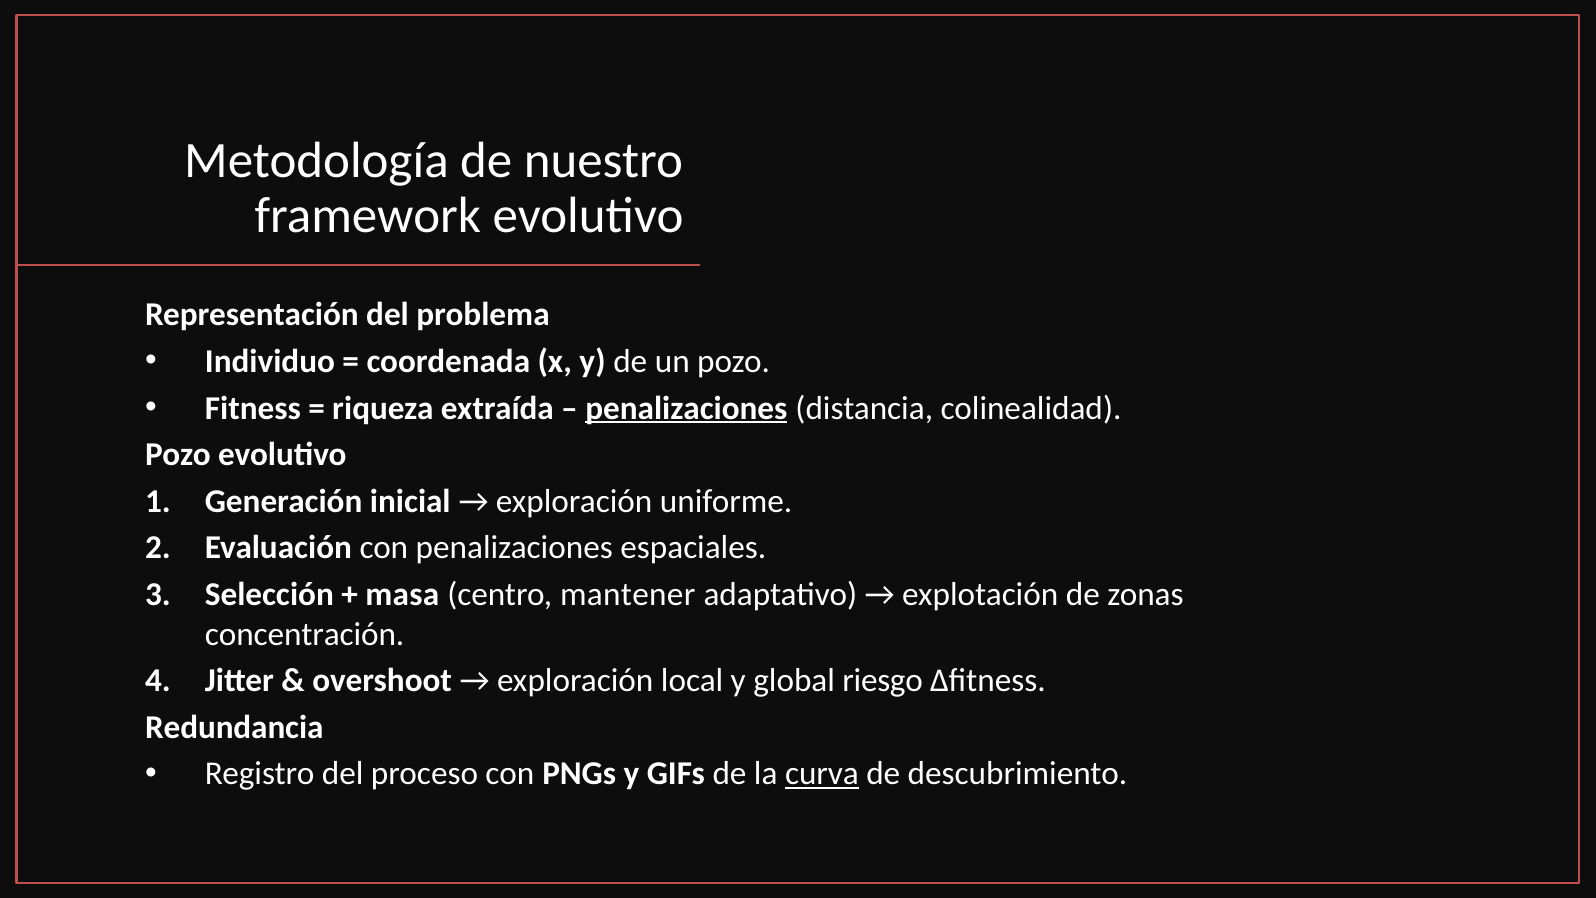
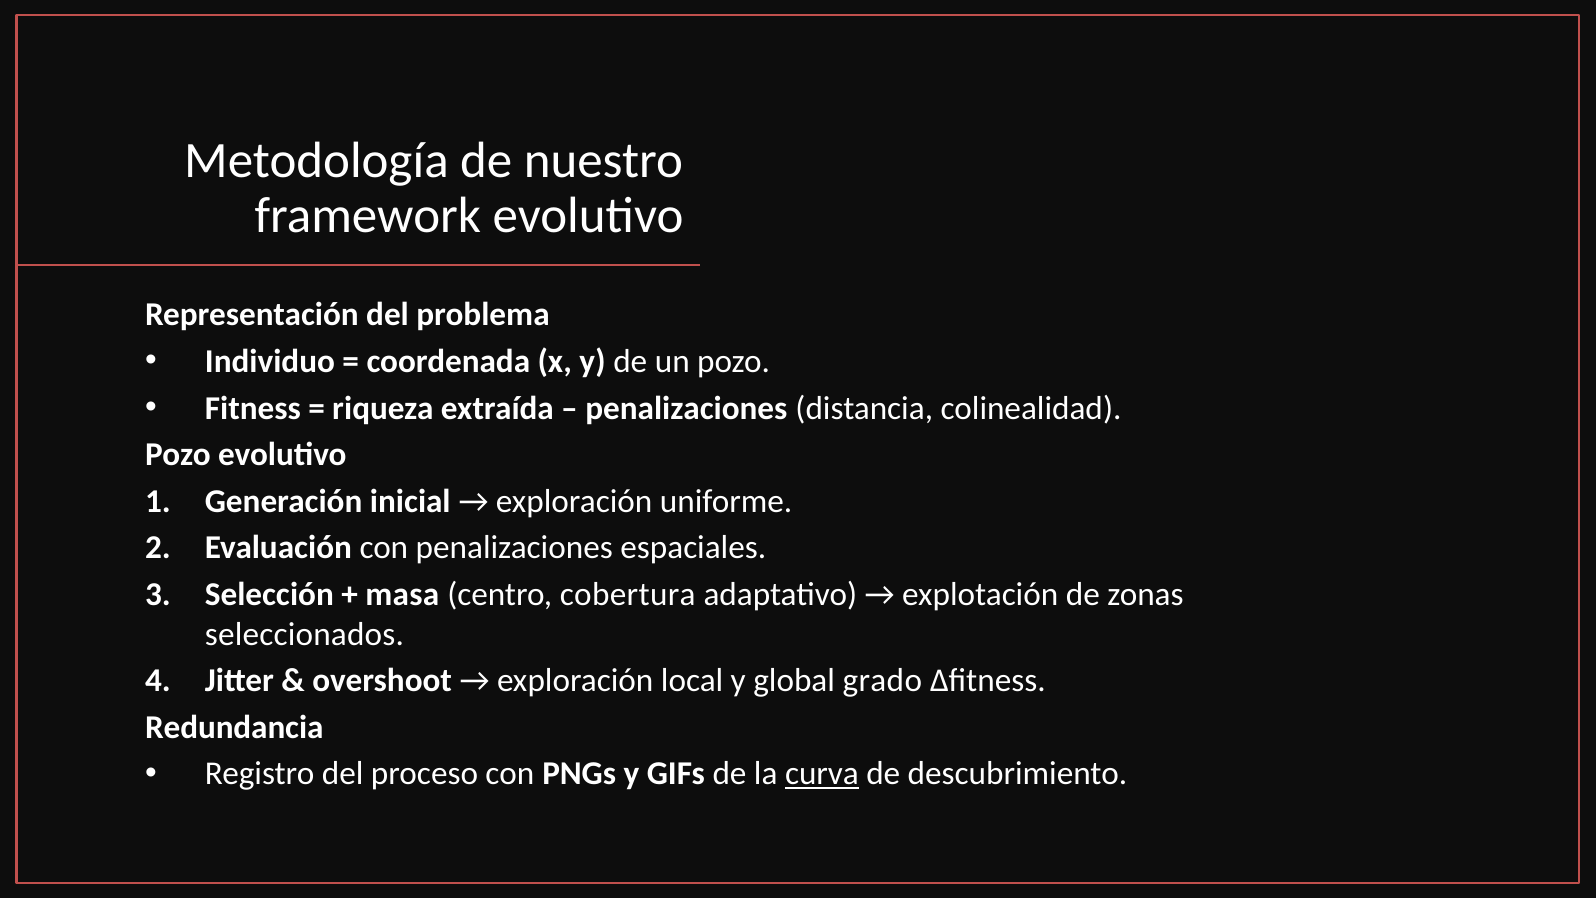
penalizaciones at (686, 408) underline: present -> none
mantener: mantener -> cobertura
concentración: concentración -> seleccionados
riesgo: riesgo -> grado
